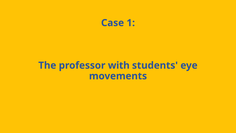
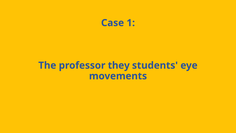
with: with -> they
